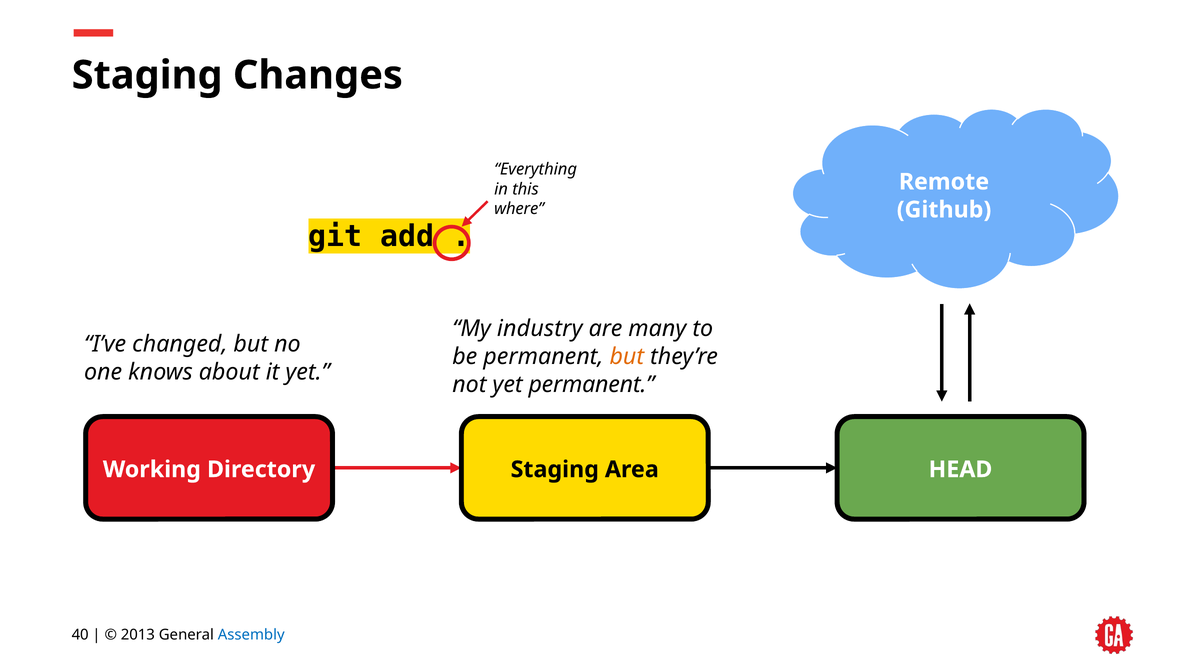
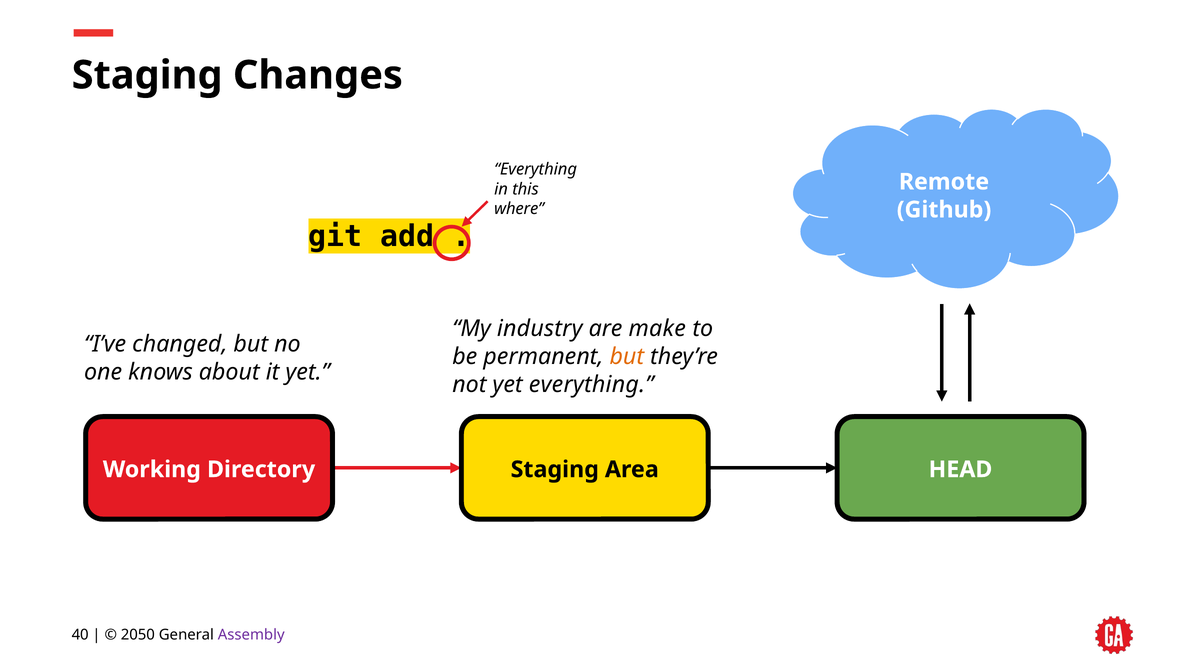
many: many -> make
yet permanent: permanent -> everything
2013: 2013 -> 2050
Assembly colour: blue -> purple
